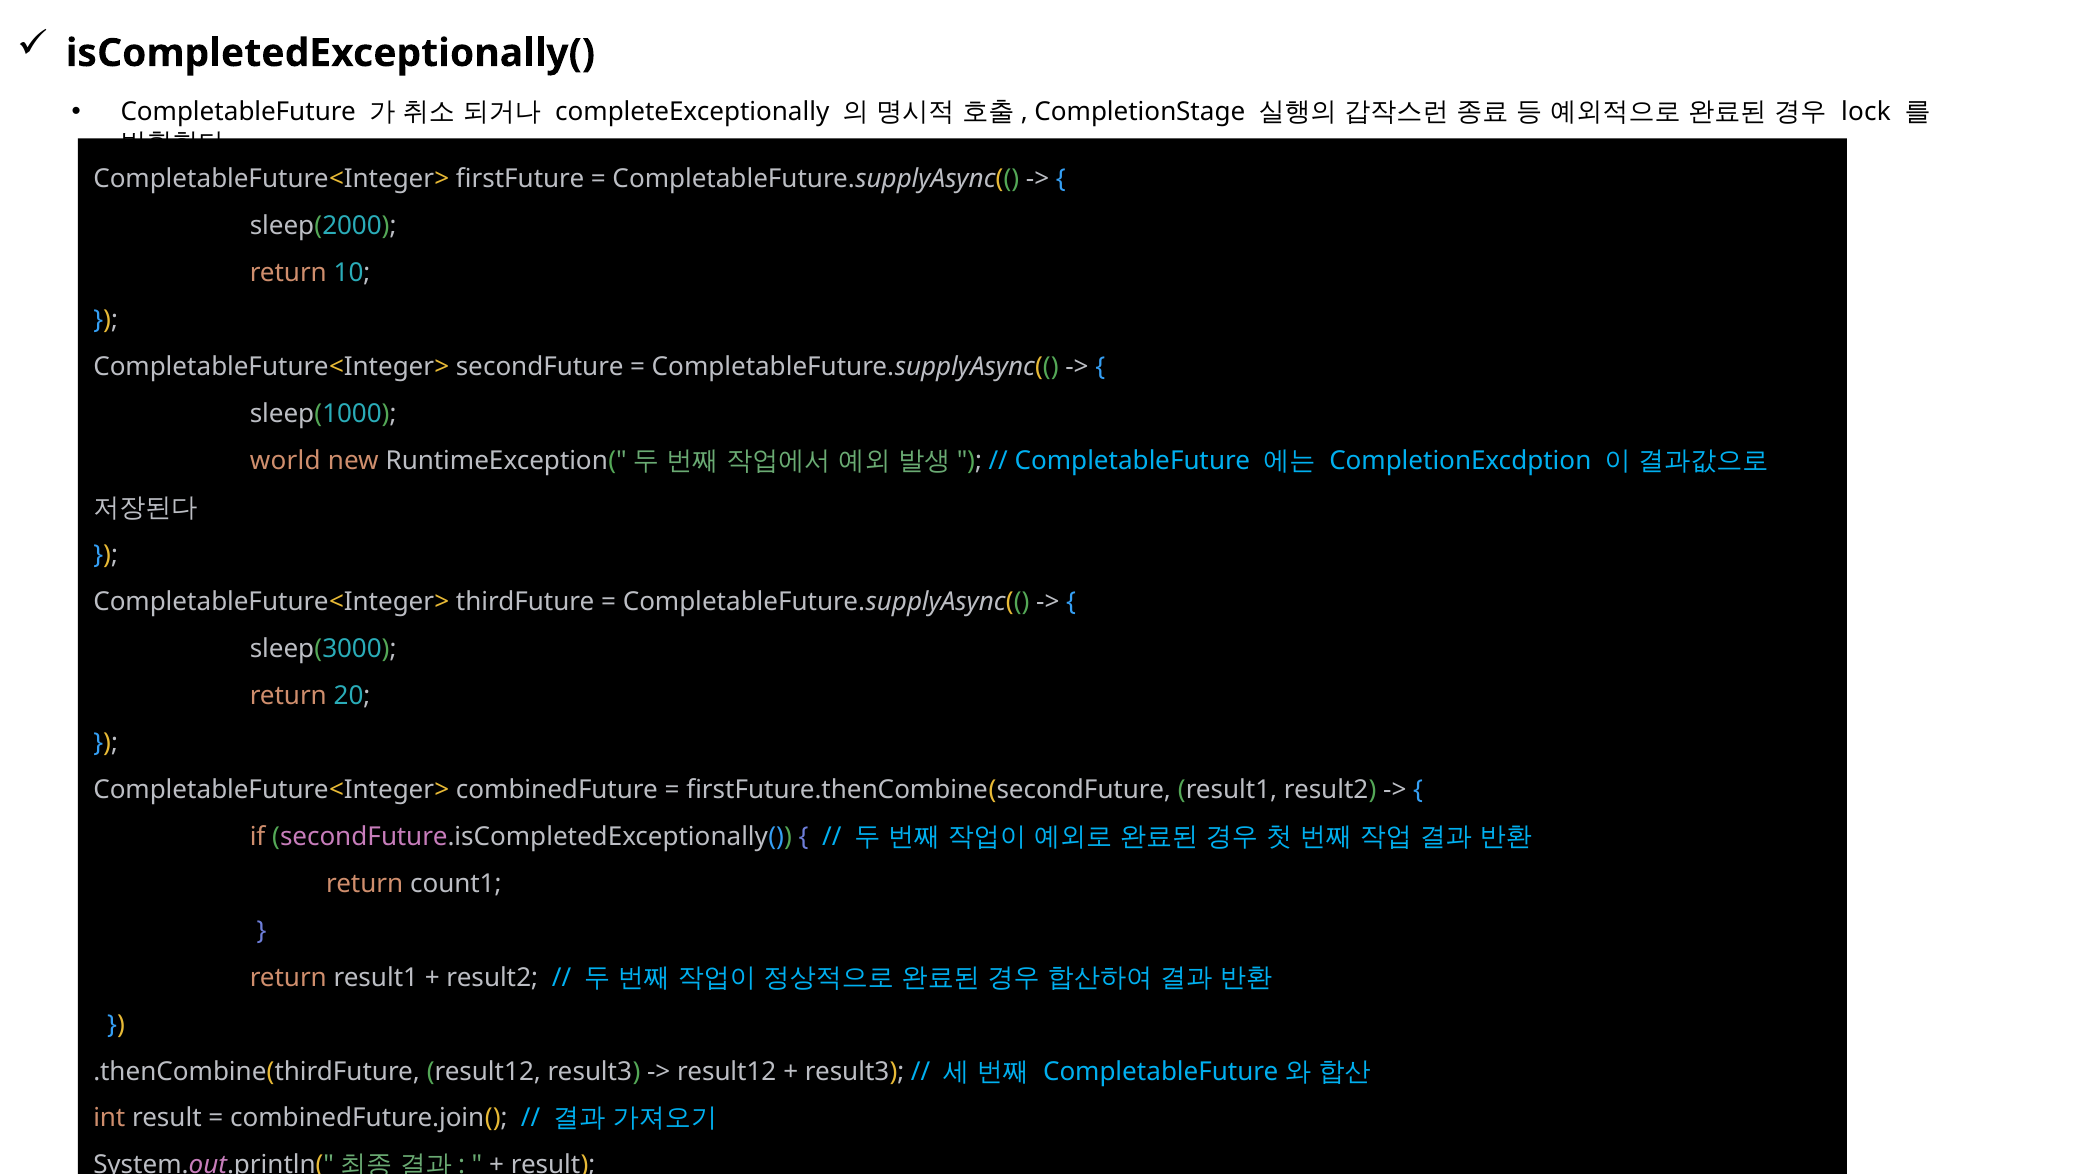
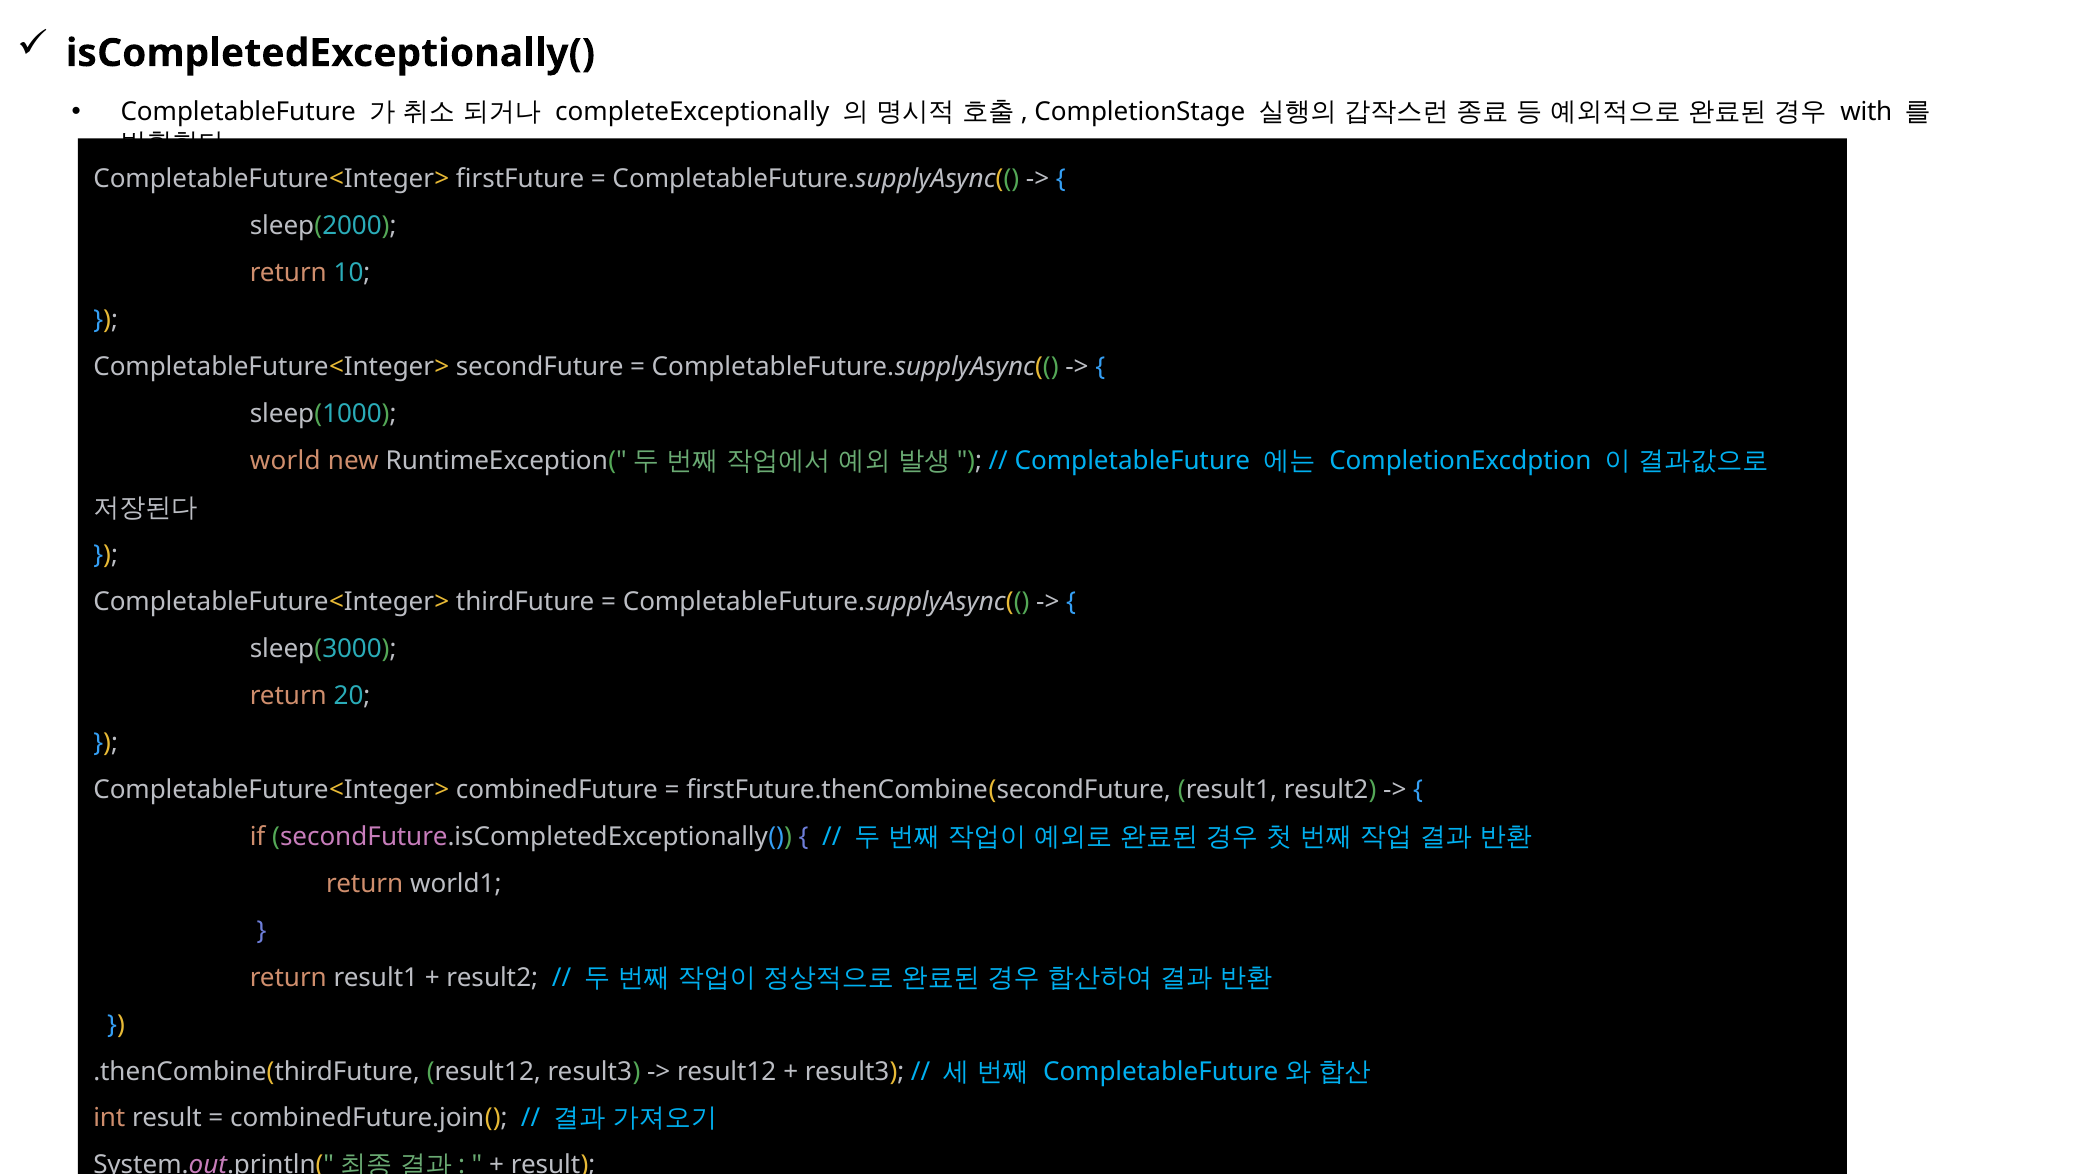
lock: lock -> with
count1: count1 -> world1
